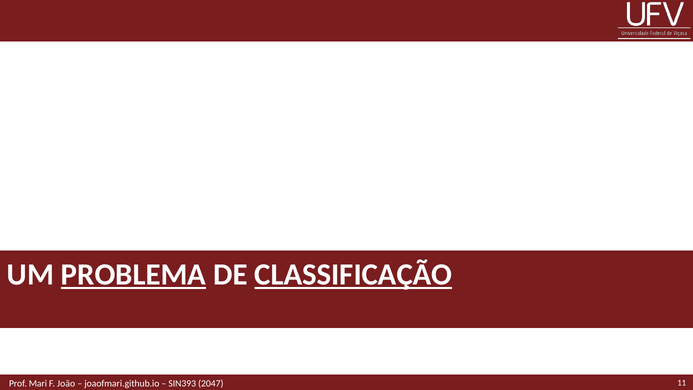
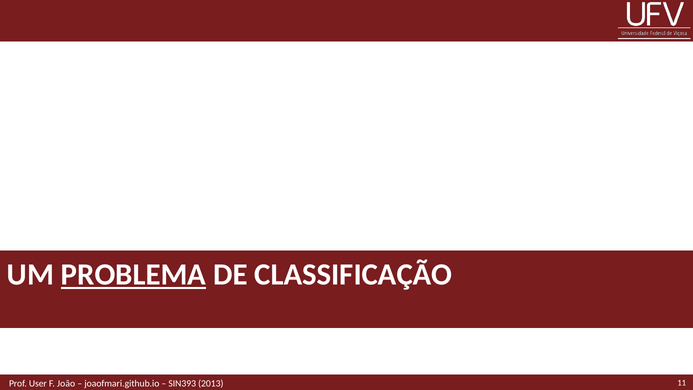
CLASSIFICAÇÃO underline: present -> none
Mari: Mari -> User
2047: 2047 -> 2013
